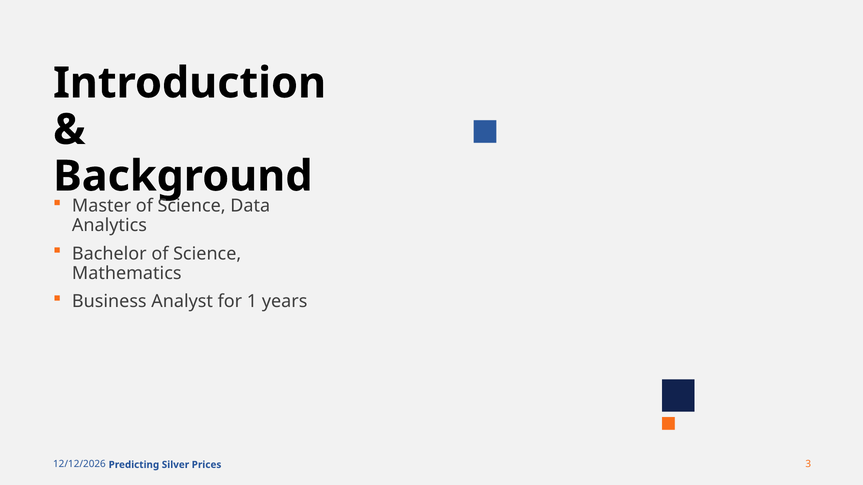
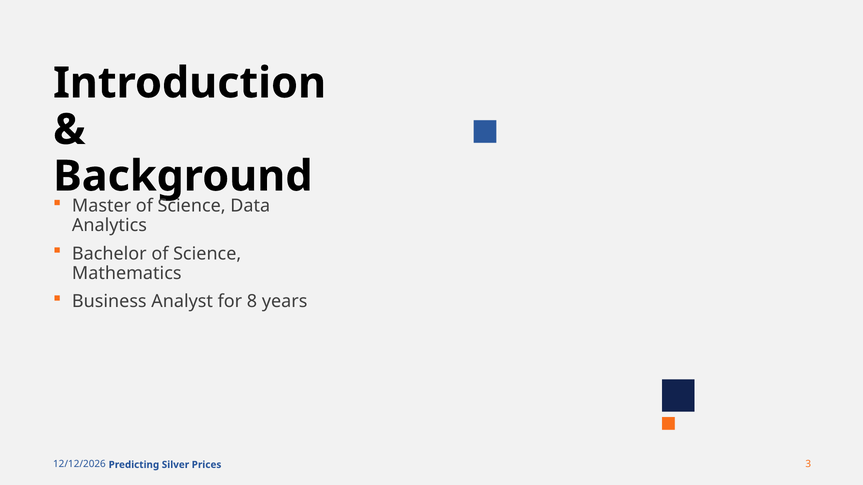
1: 1 -> 8
